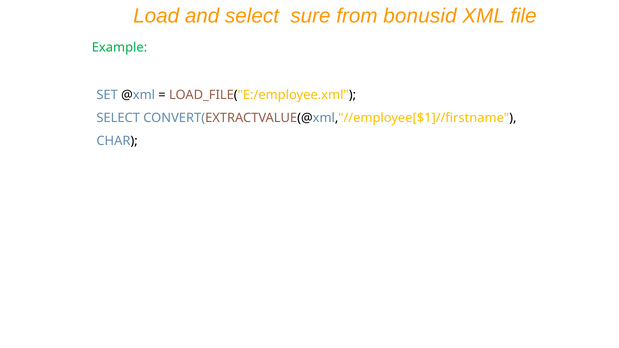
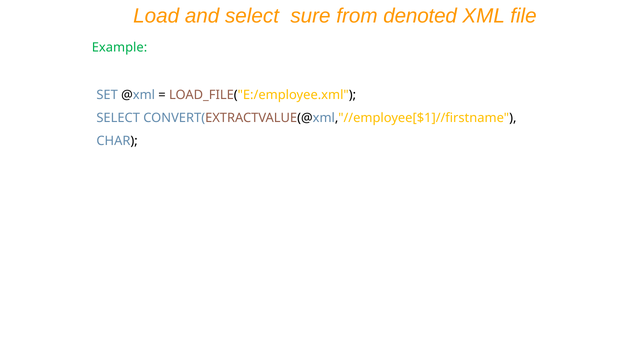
bonusid: bonusid -> denoted
